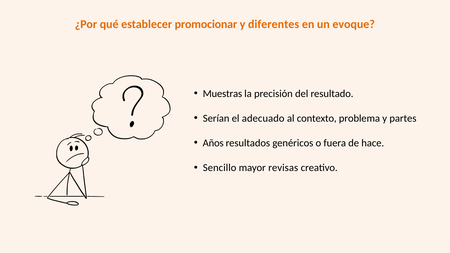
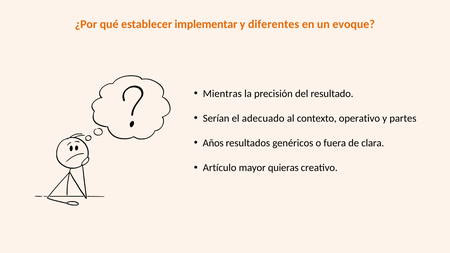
promocionar: promocionar -> implementar
Muestras: Muestras -> Mientras
problema: problema -> operativo
hace: hace -> clara
Sencillo: Sencillo -> Artículo
revisas: revisas -> quieras
